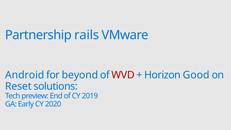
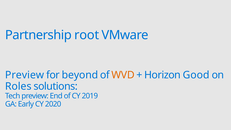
rails: rails -> root
Android at (25, 75): Android -> Preview
WVD colour: red -> orange
Reset: Reset -> Roles
